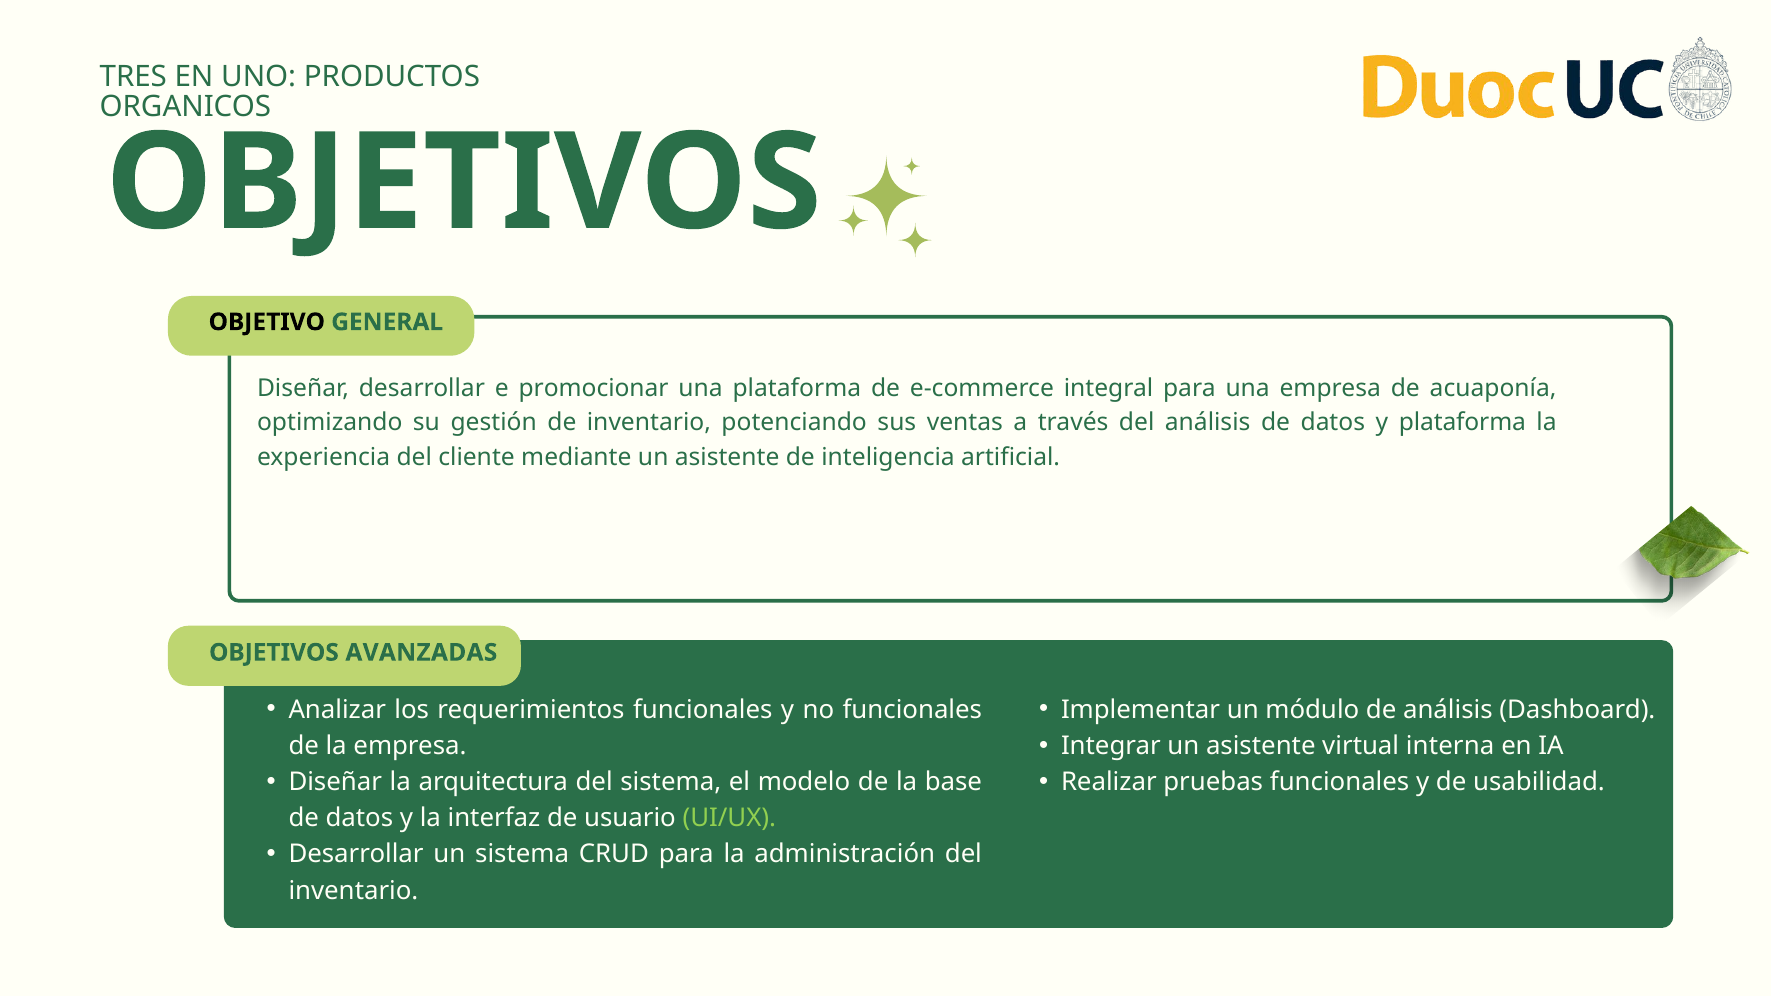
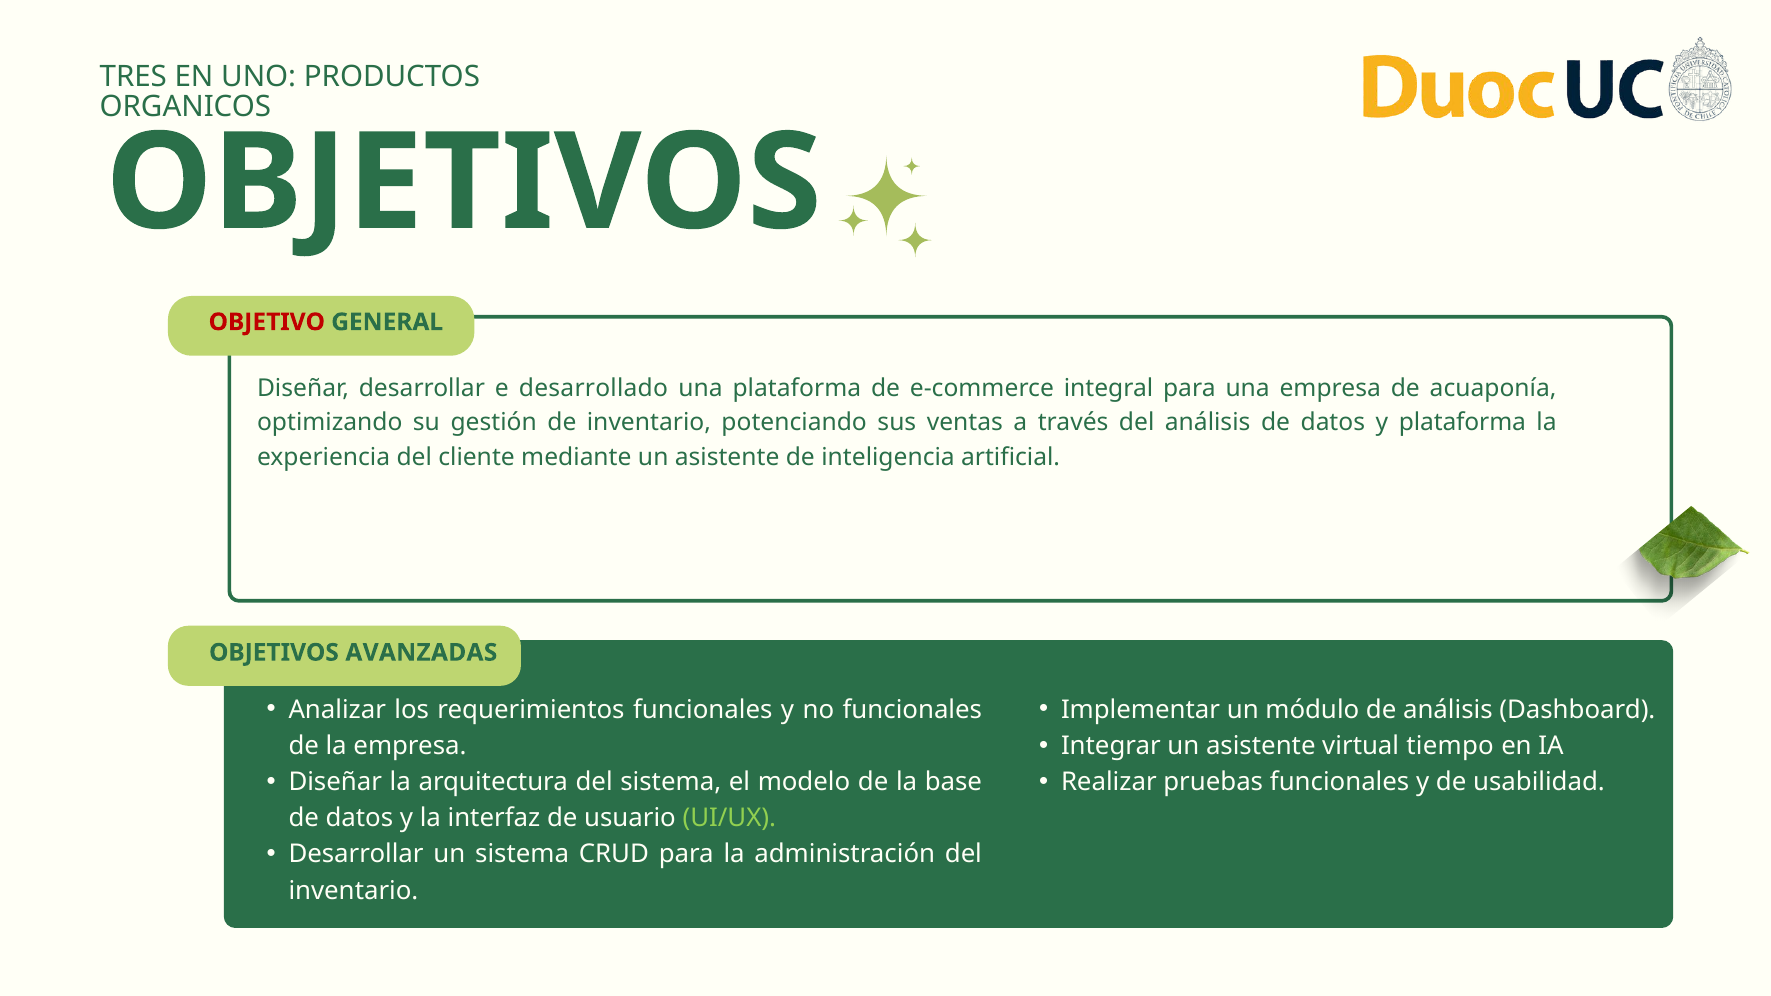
OBJETIVO colour: black -> red
promocionar: promocionar -> desarrollado
interna: interna -> tiempo
